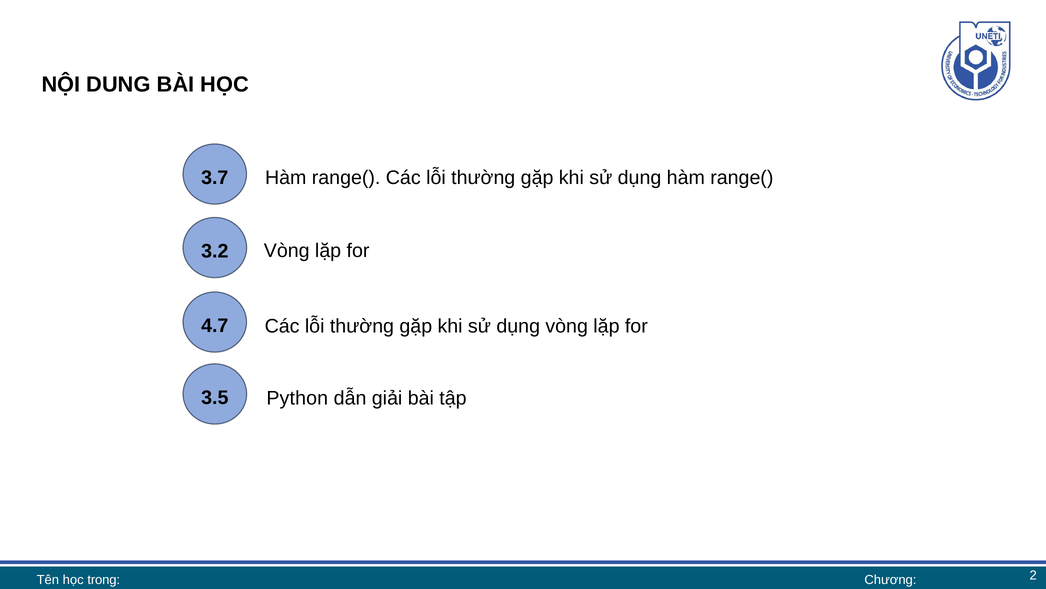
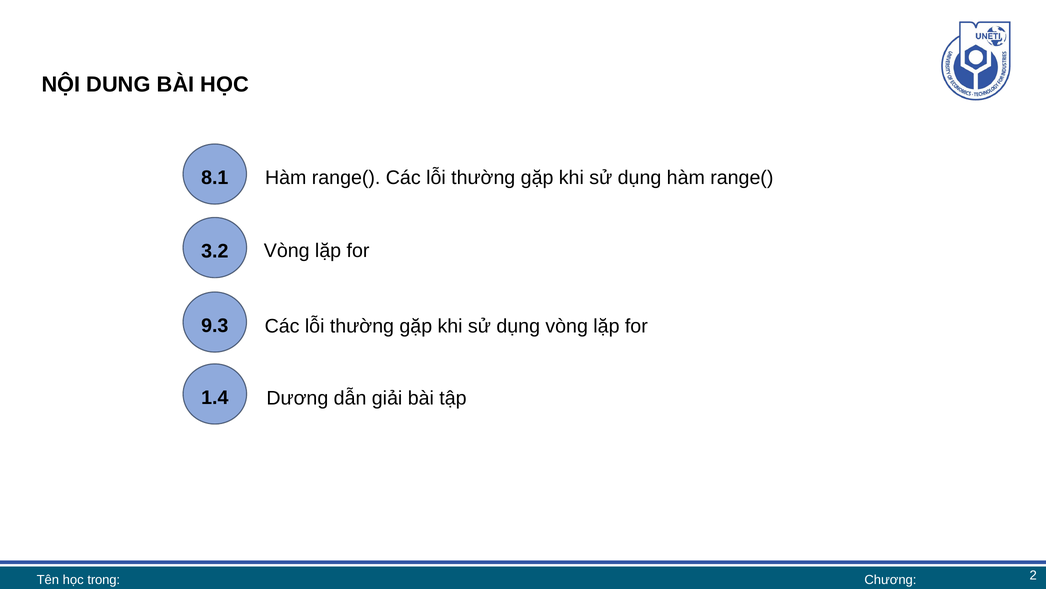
3.7: 3.7 -> 8.1
4.7: 4.7 -> 9.3
3.5: 3.5 -> 1.4
Python: Python -> Dương
